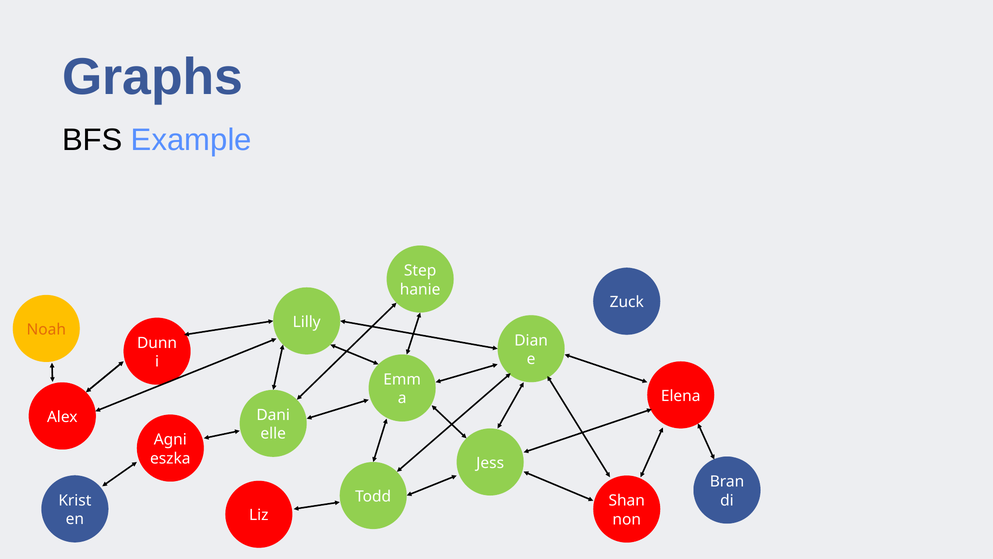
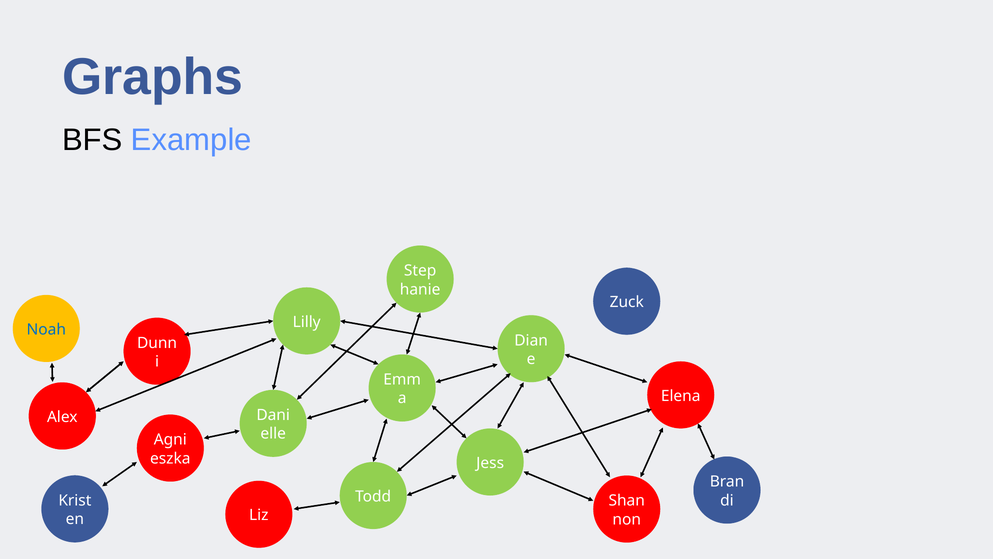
Noah colour: orange -> blue
